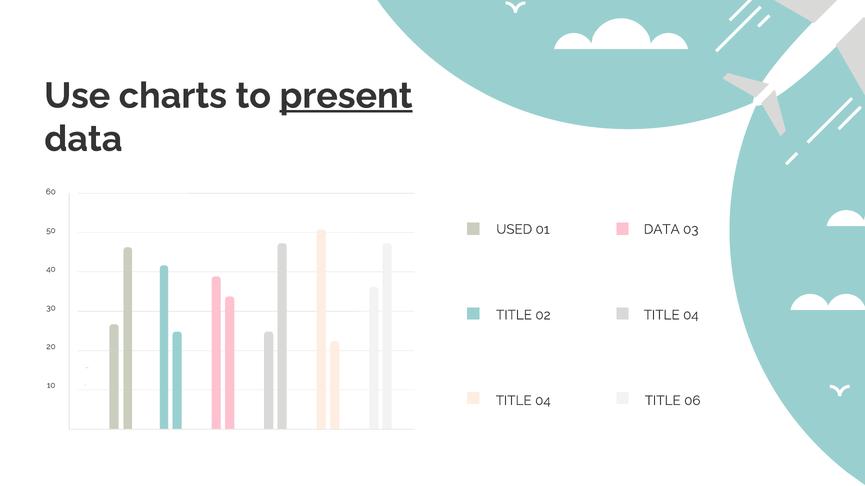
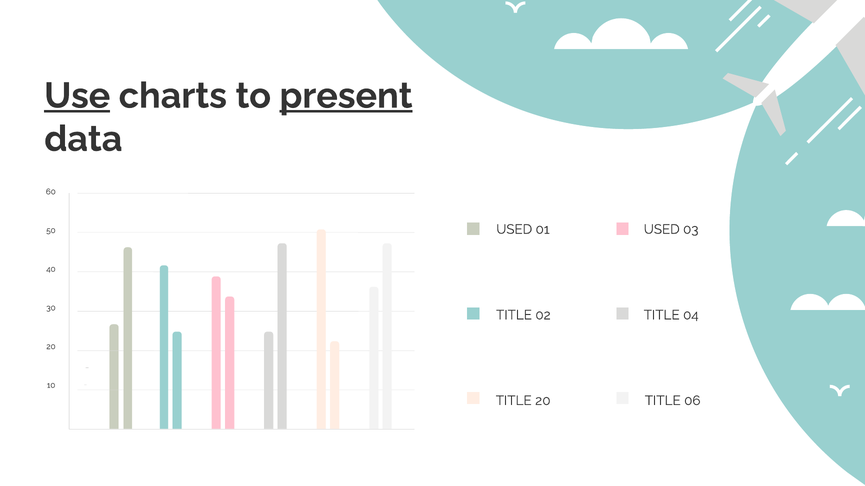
Use underline: none -> present
DATA at (662, 230): DATA -> USED
04 at (543, 401): 04 -> 20
